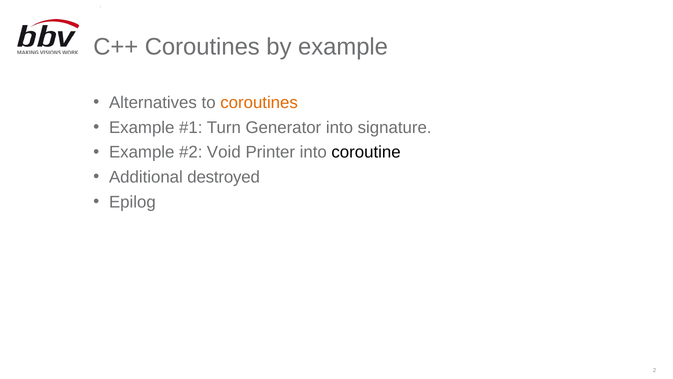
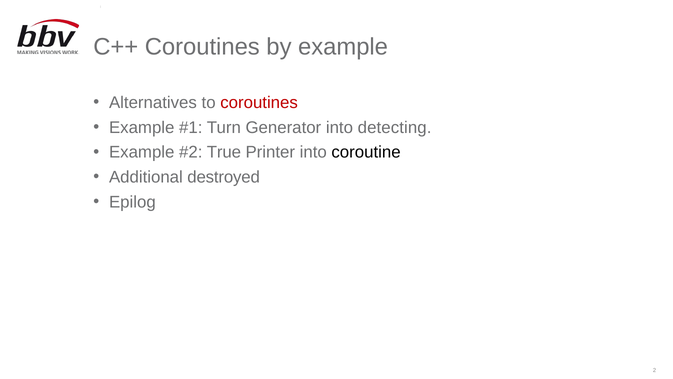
coroutines at (259, 103) colour: orange -> red
signature: signature -> detecting
Void: Void -> True
